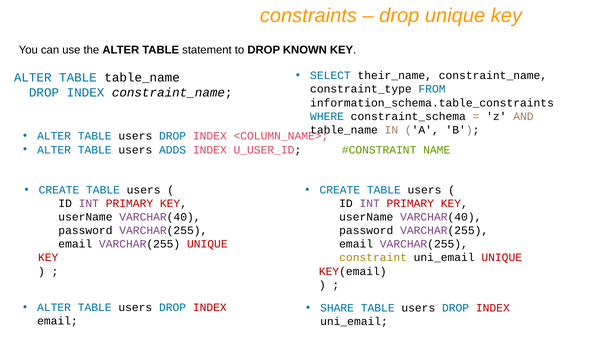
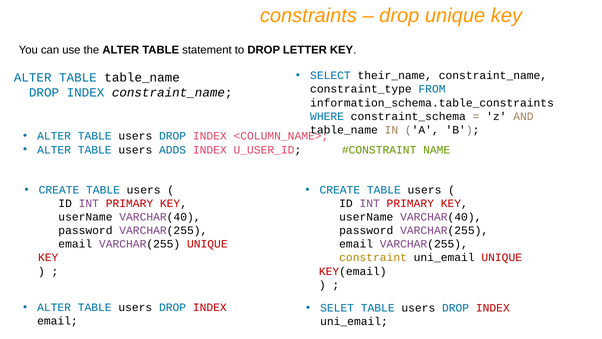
KNOWN: KNOWN -> LETTER
SHARE: SHARE -> SELET
